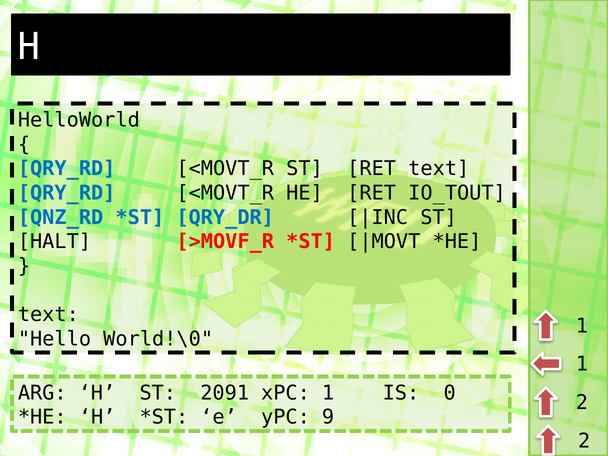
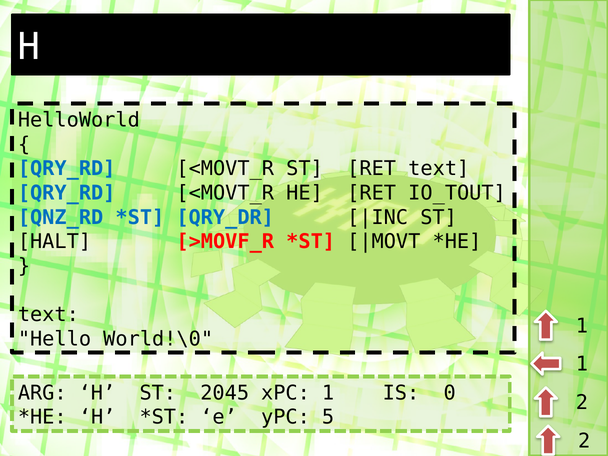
2091: 2091 -> 2045
9: 9 -> 5
